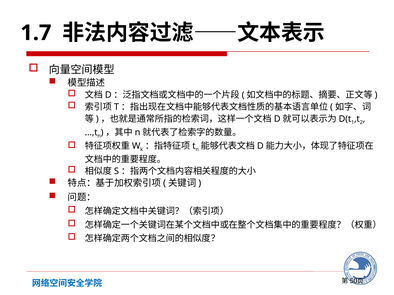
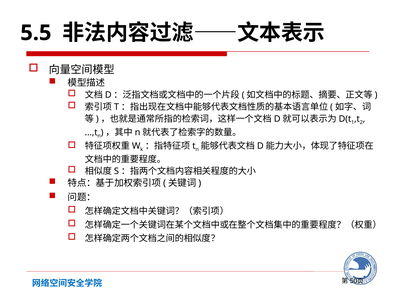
1.7: 1.7 -> 5.5
